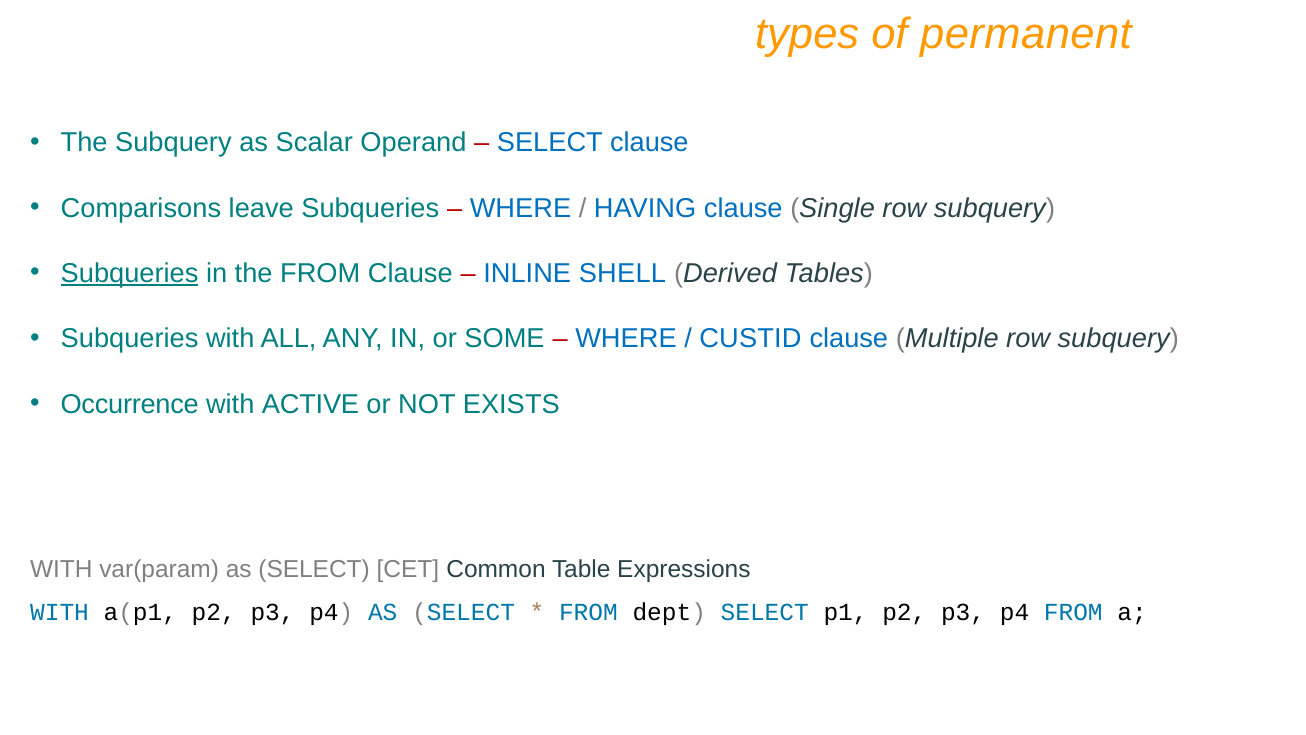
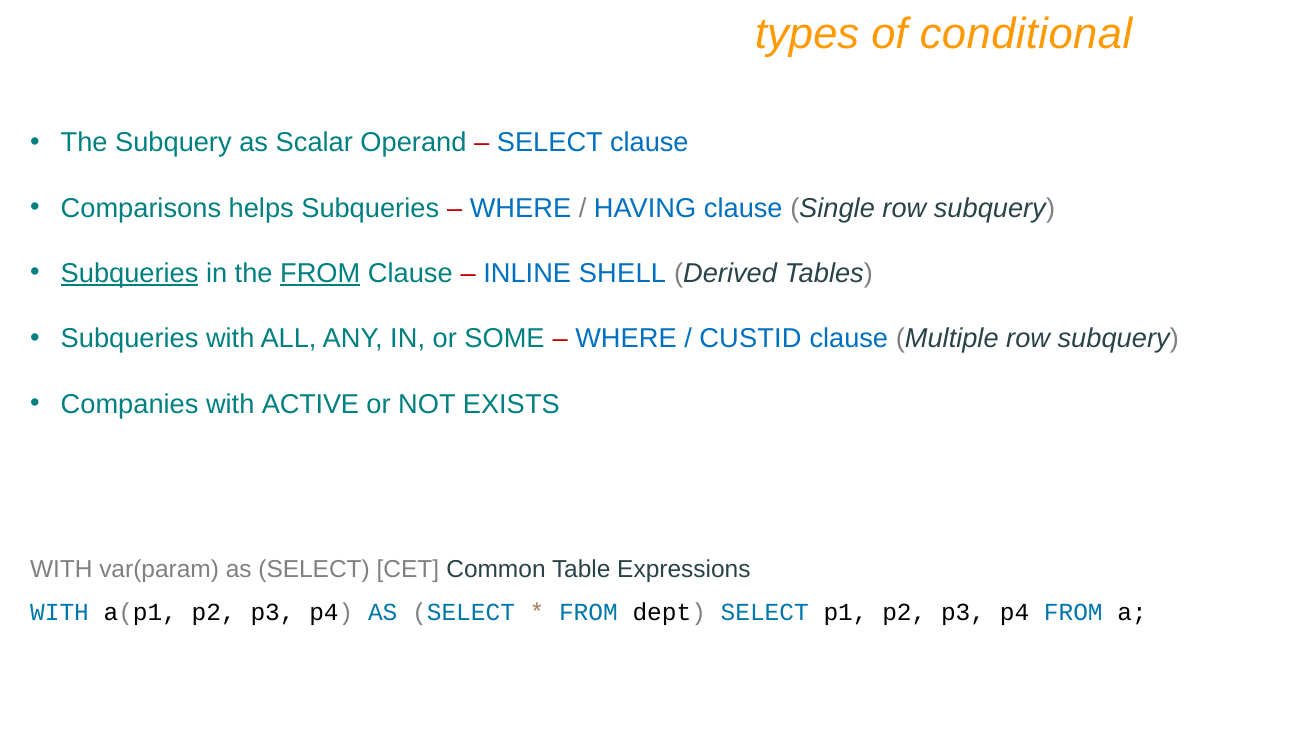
permanent: permanent -> conditional
leave: leave -> helps
FROM at (320, 273) underline: none -> present
Occurrence: Occurrence -> Companies
